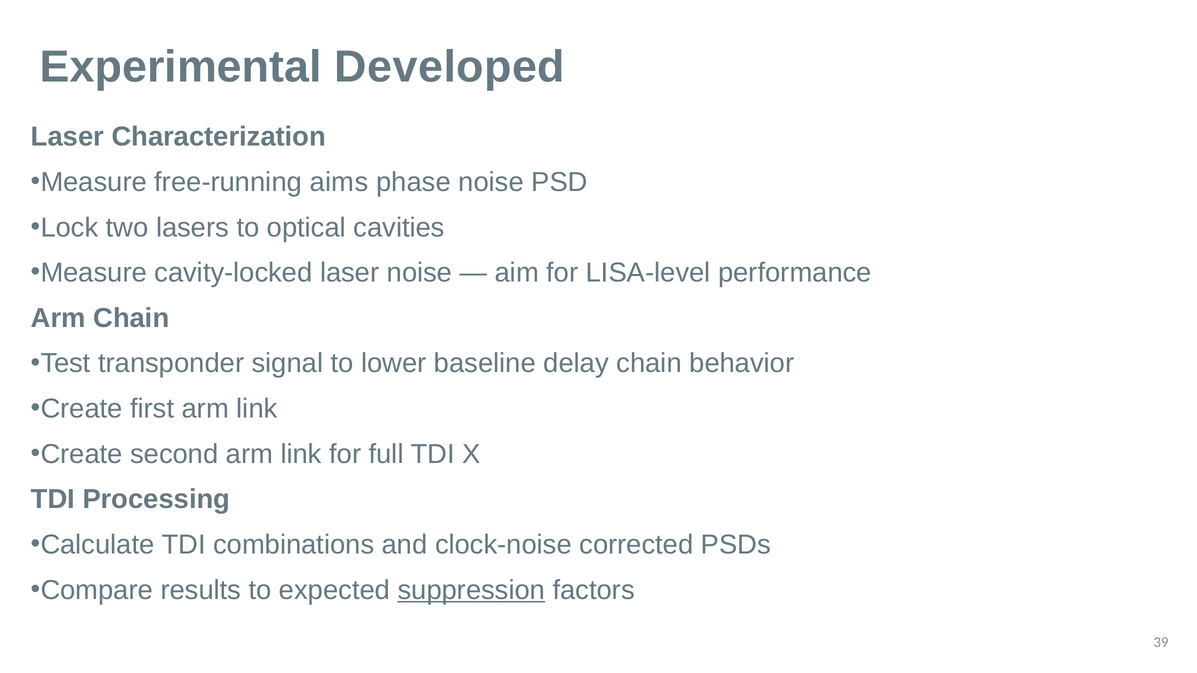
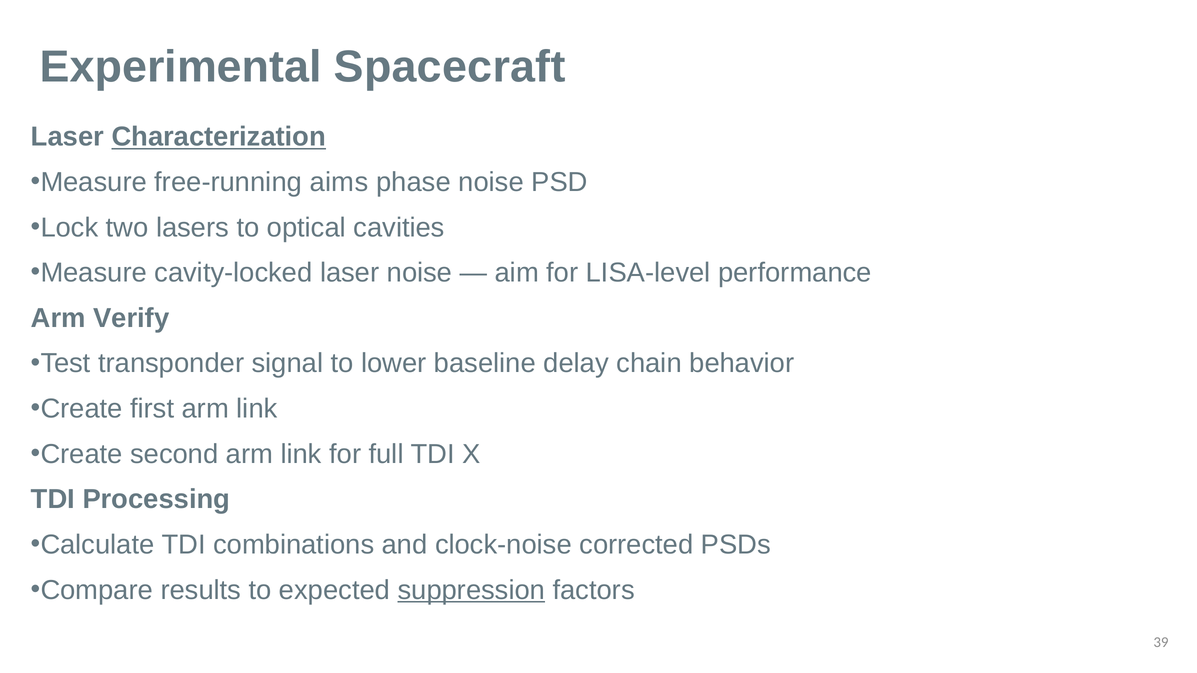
Developed: Developed -> Spacecraft
Characterization underline: none -> present
Arm Chain: Chain -> Verify
